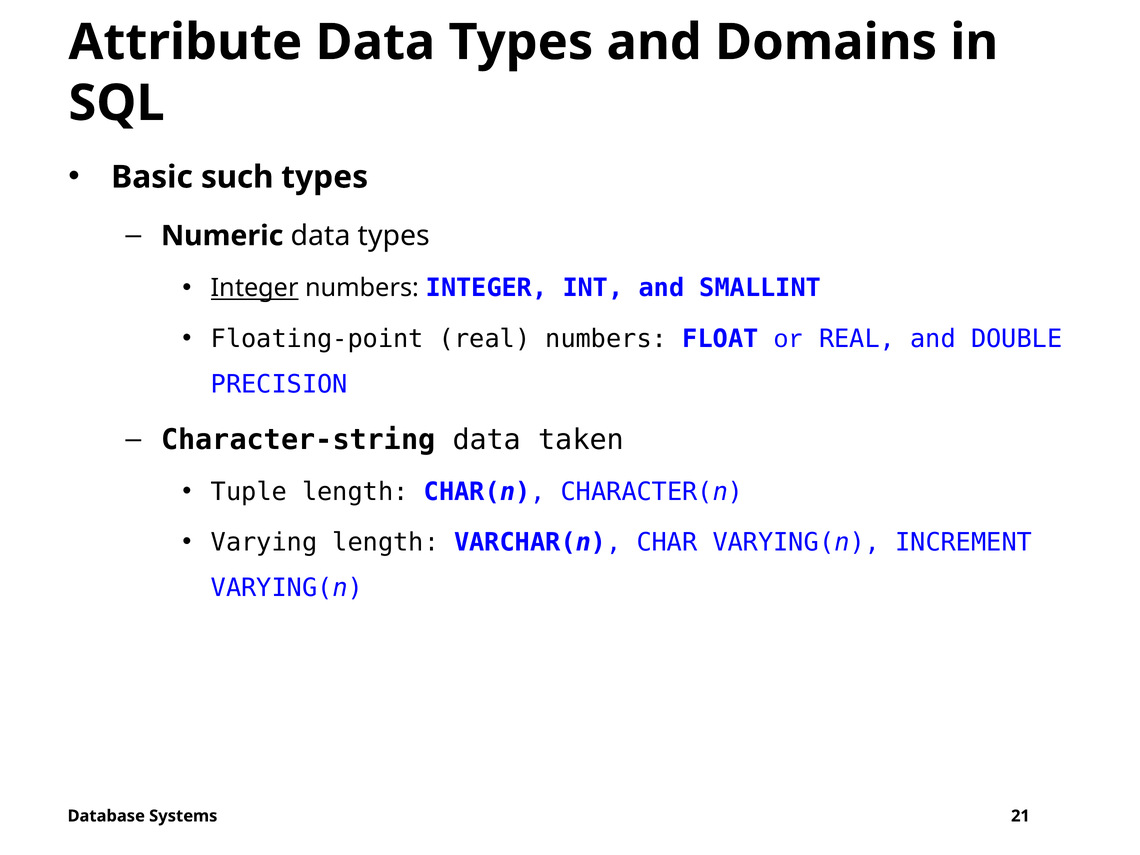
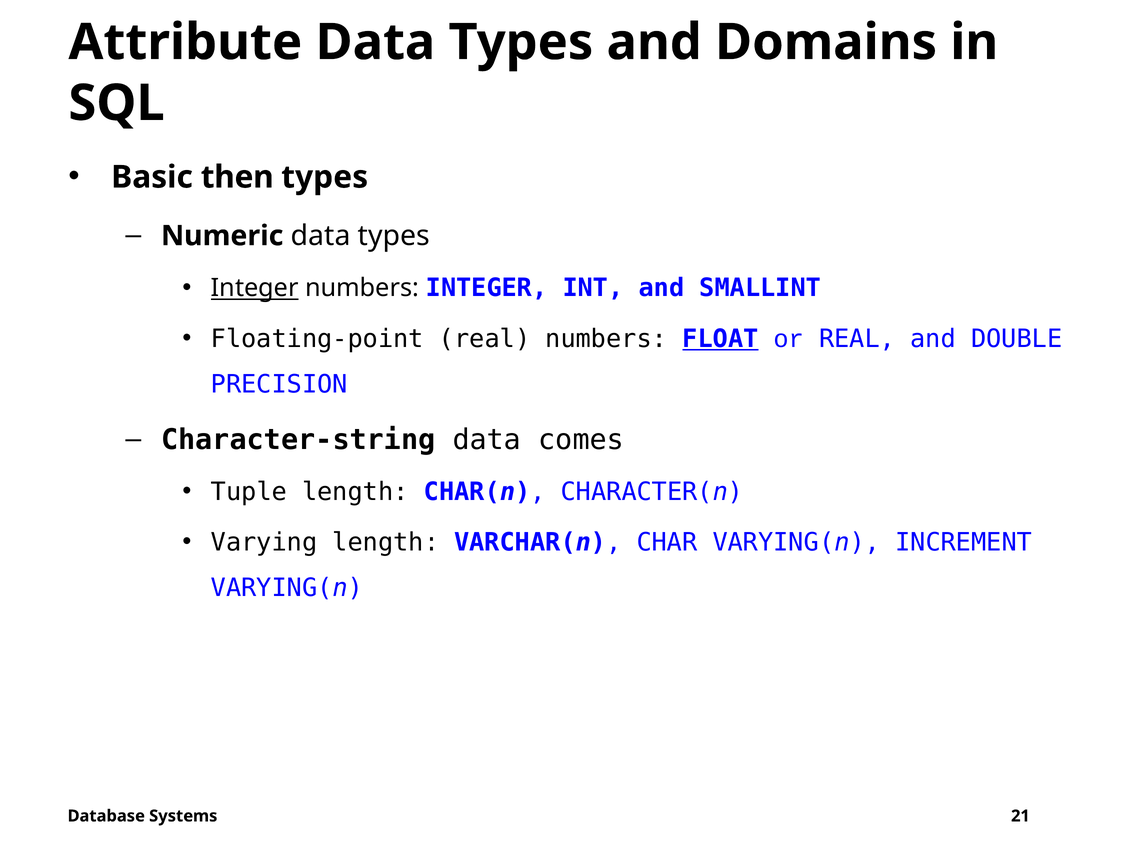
such: such -> then
FLOAT underline: none -> present
taken: taken -> comes
